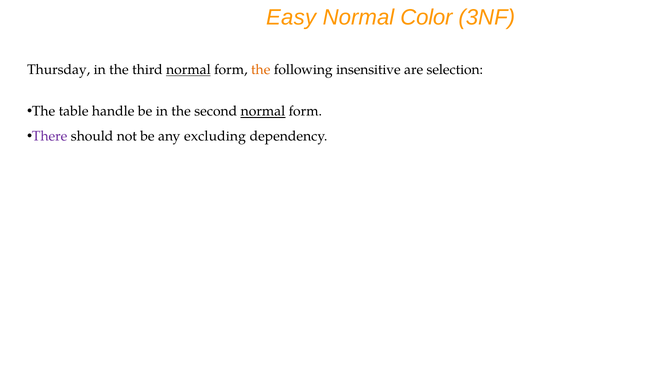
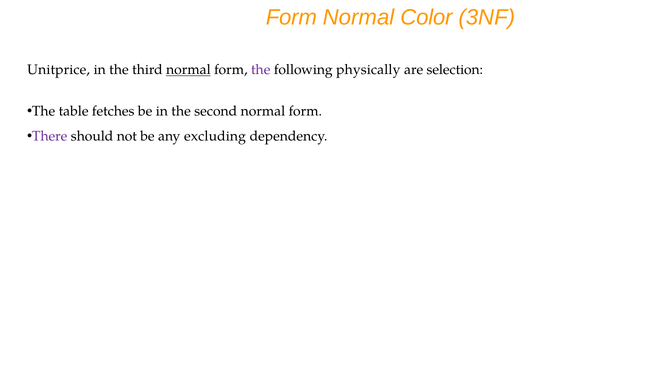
Easy at (291, 17): Easy -> Form
Thursday: Thursday -> Unitprice
the at (261, 70) colour: orange -> purple
insensitive: insensitive -> physically
handle: handle -> fetches
normal at (263, 112) underline: present -> none
